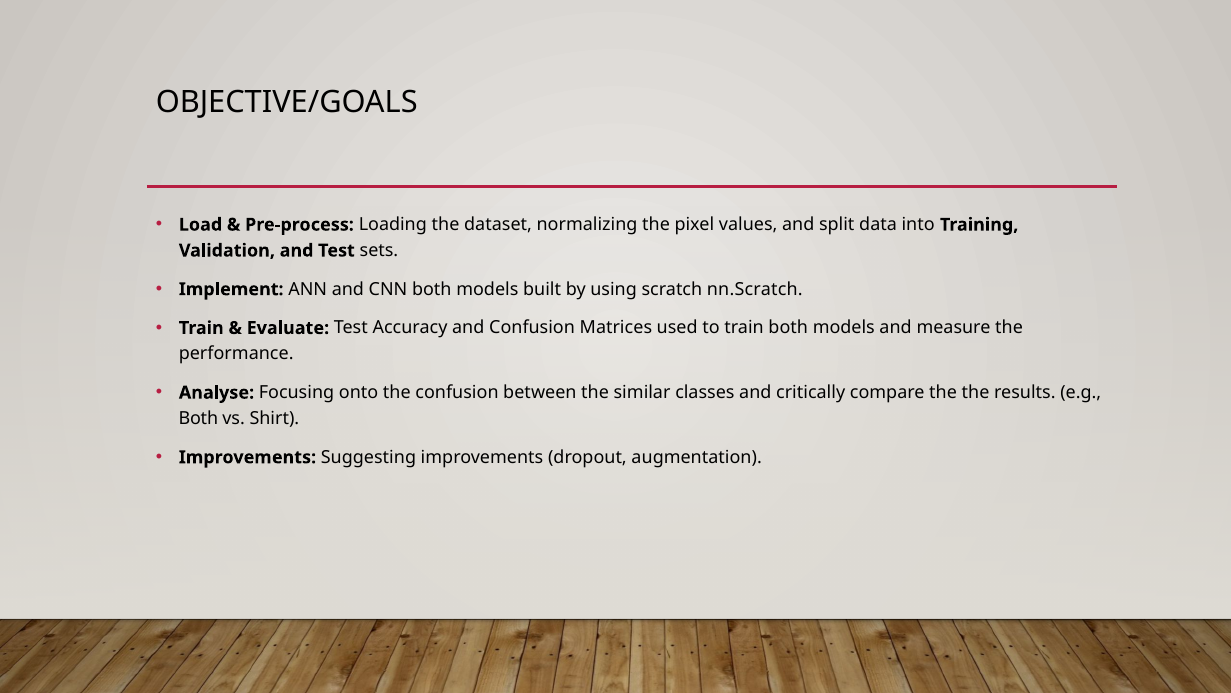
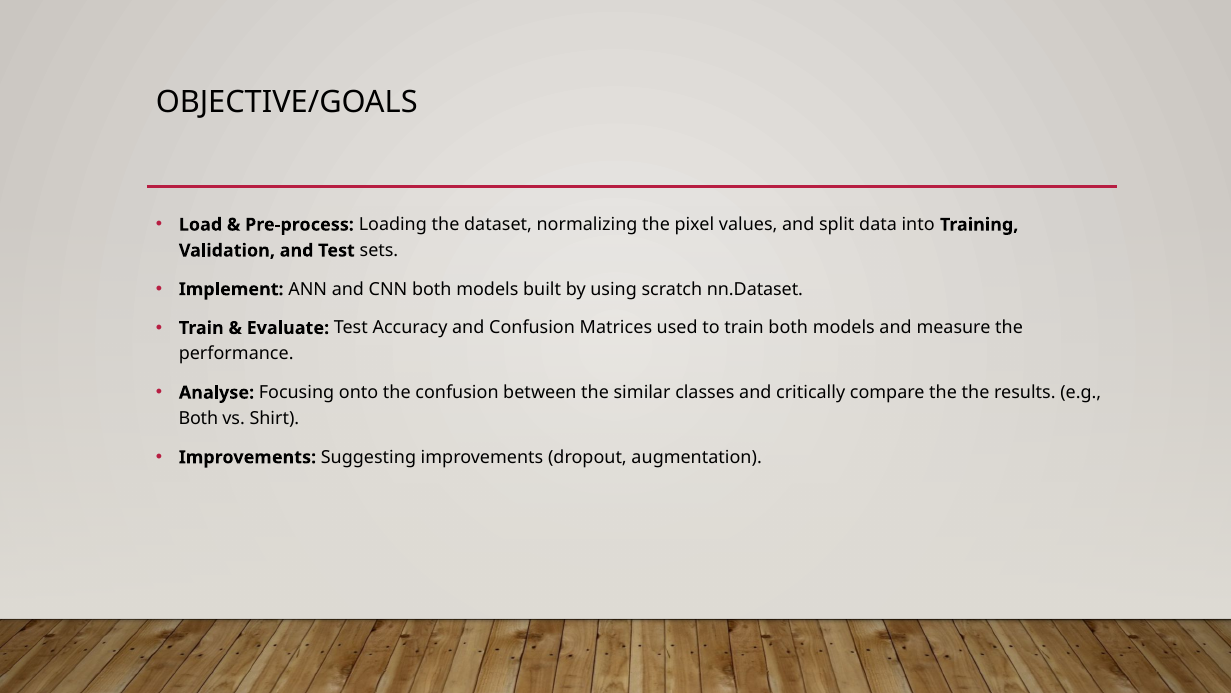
nn.Scratch: nn.Scratch -> nn.Dataset
